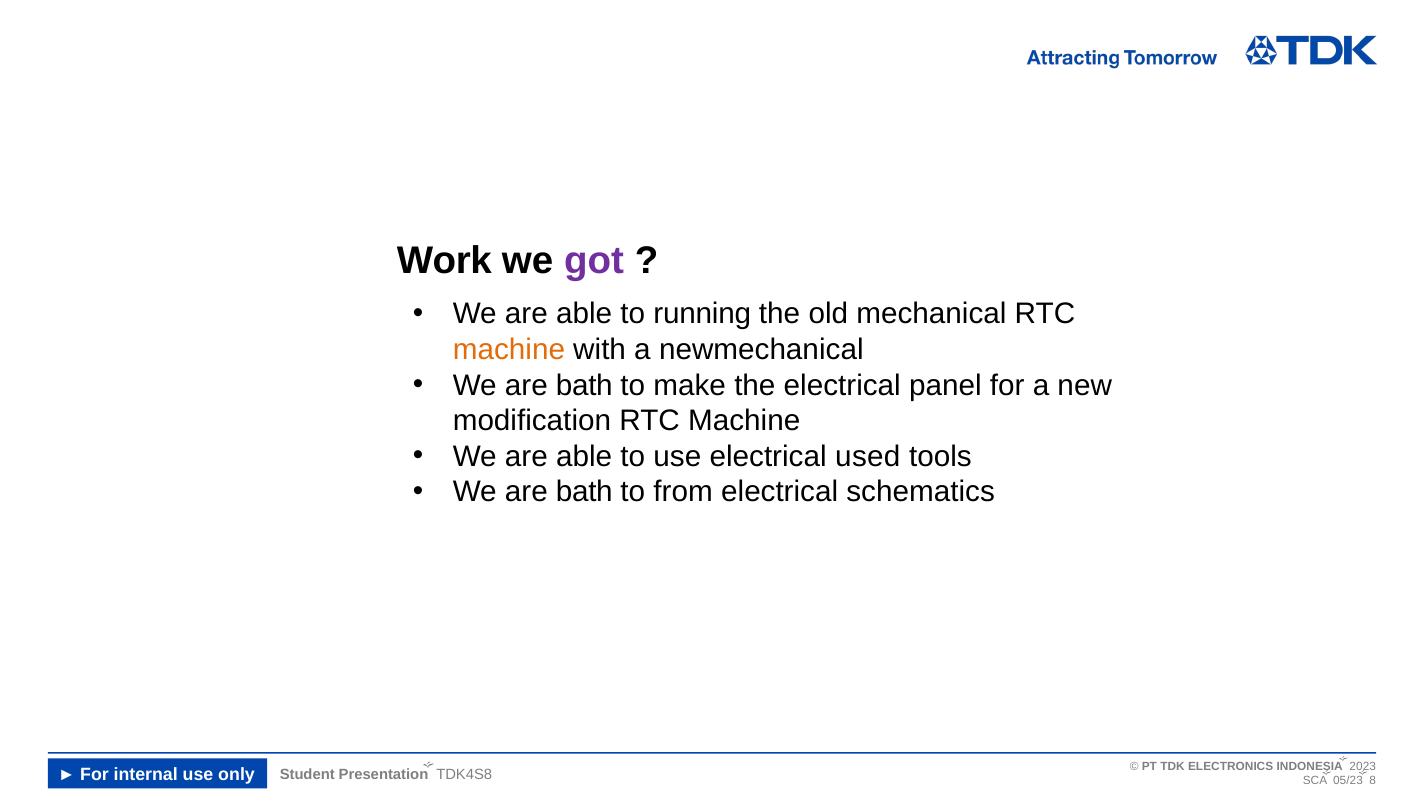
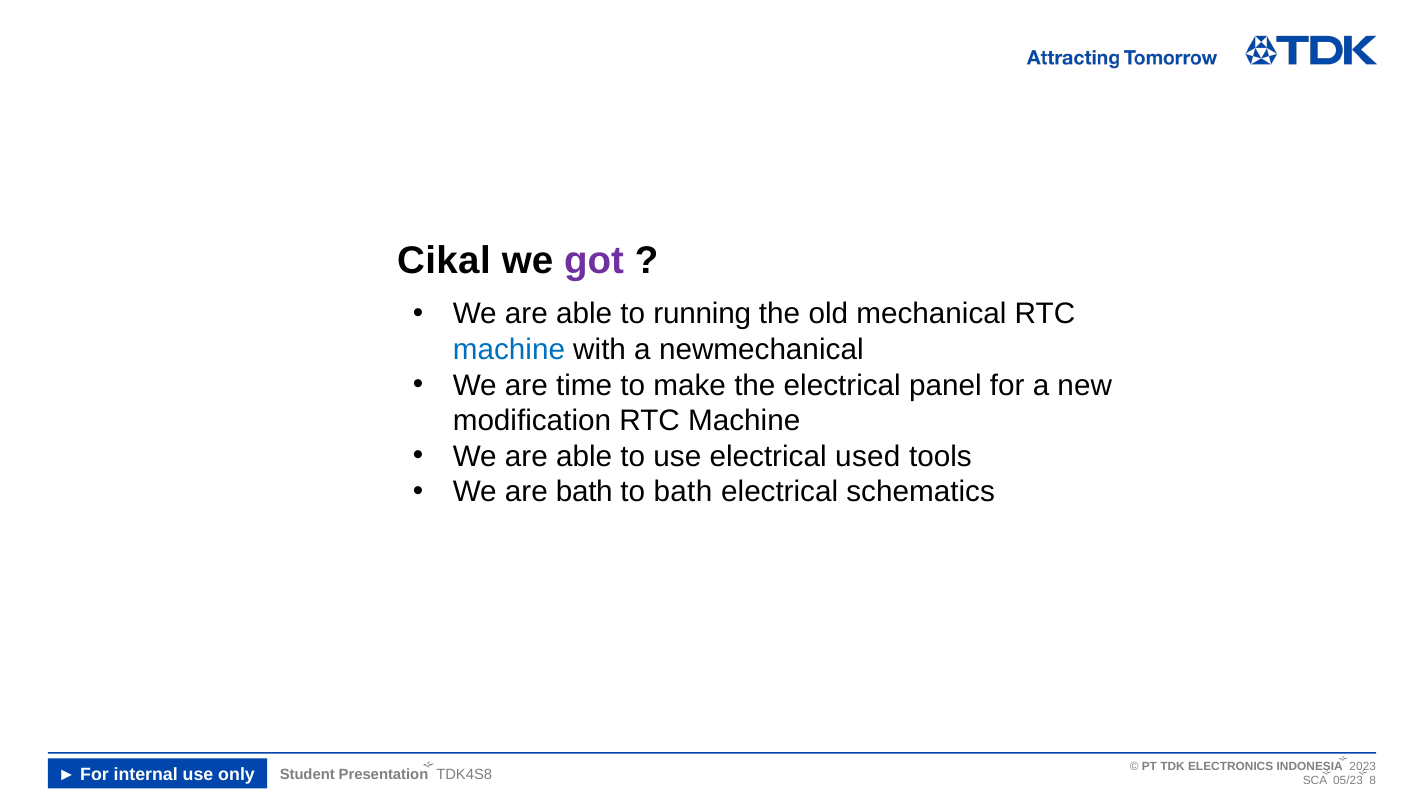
Work: Work -> Cikal
machine at (509, 350) colour: orange -> blue
bath at (584, 386): bath -> time
to from: from -> bath
